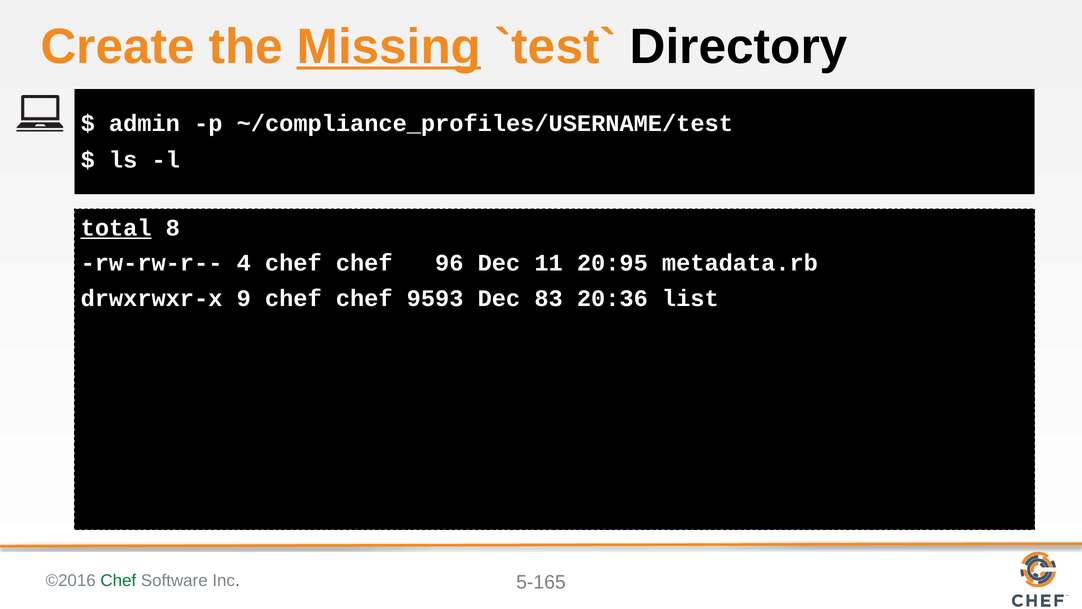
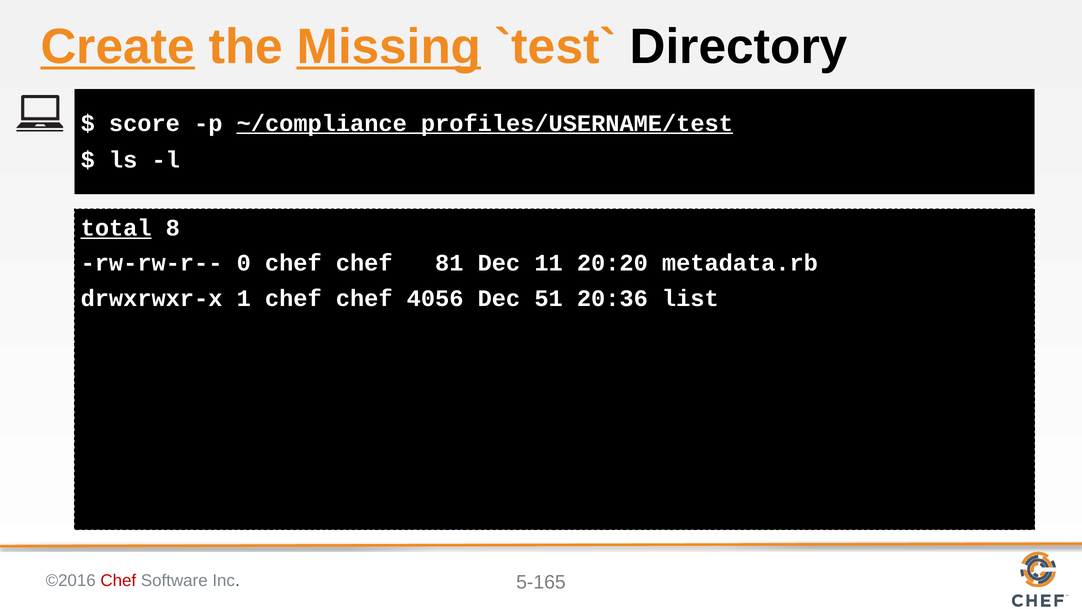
Create underline: none -> present
admin: admin -> score
~/compliance_profiles/USERNAME/test underline: none -> present
4: 4 -> 0
96: 96 -> 81
20:95: 20:95 -> 20:20
9: 9 -> 1
9593: 9593 -> 4056
83: 83 -> 51
Chef at (118, 580) colour: green -> red
